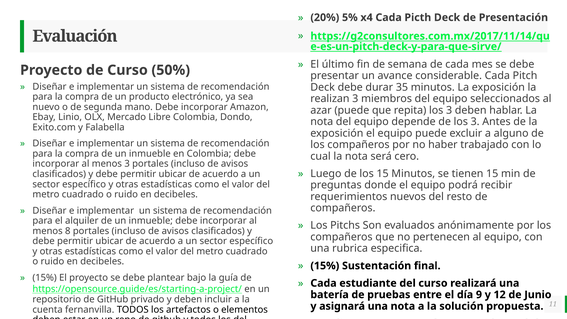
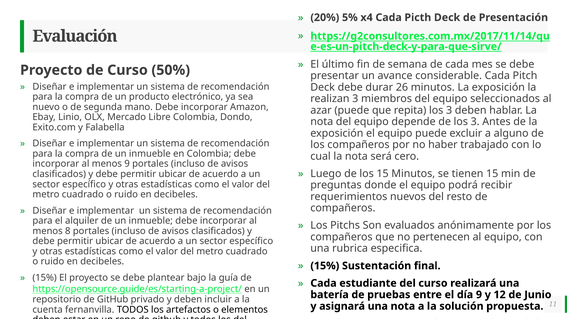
35: 35 -> 26
menos 3: 3 -> 9
